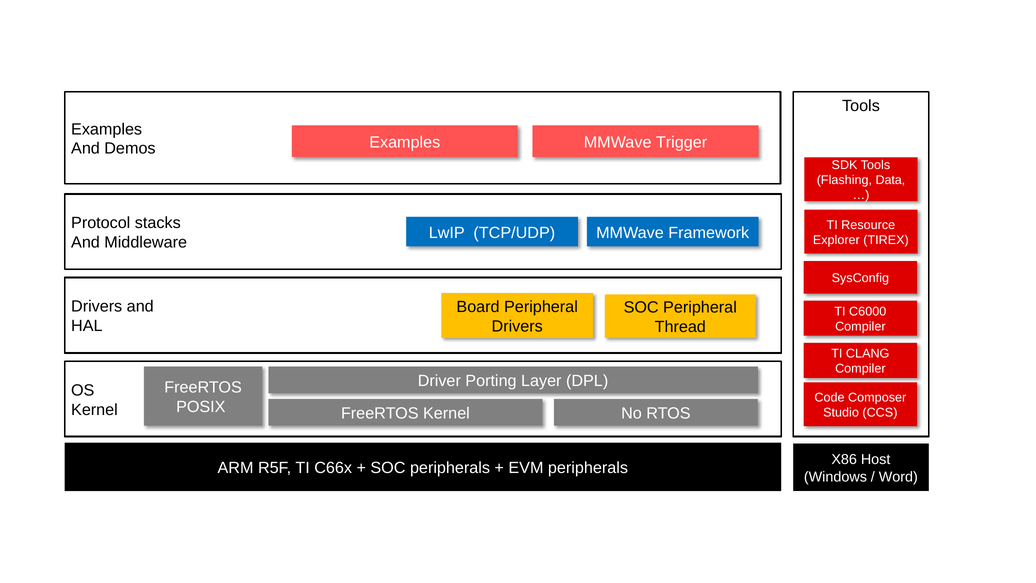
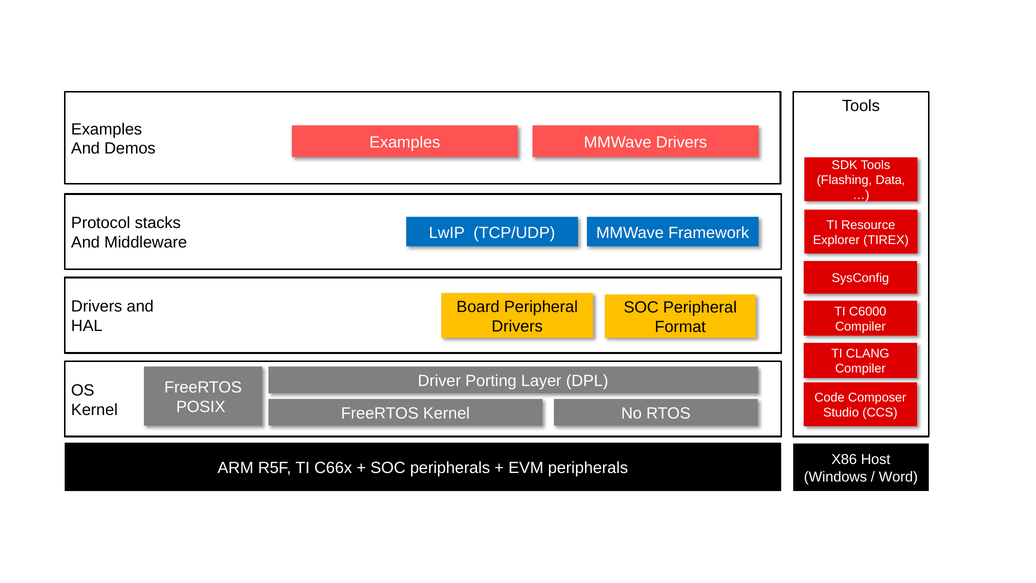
MMWave Trigger: Trigger -> Drivers
Thread: Thread -> Format
